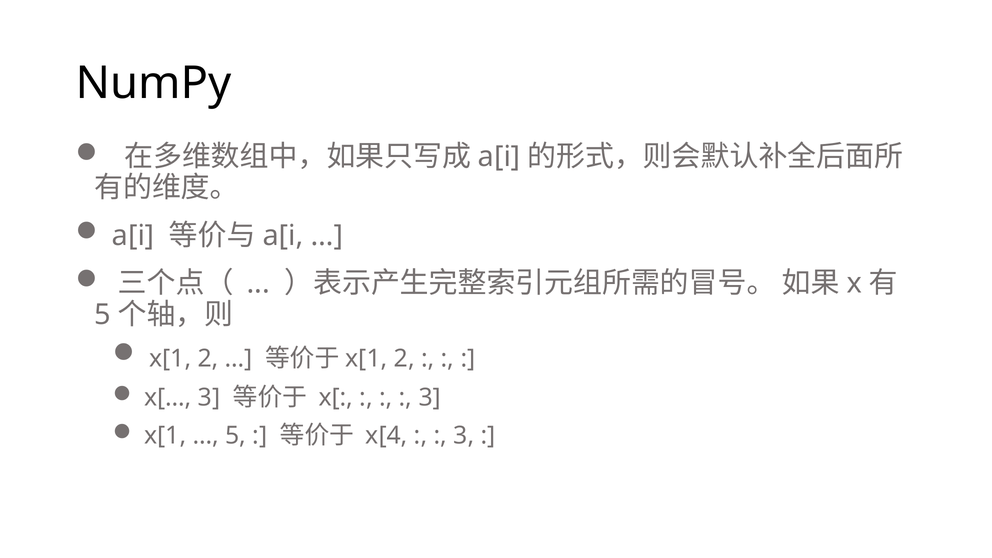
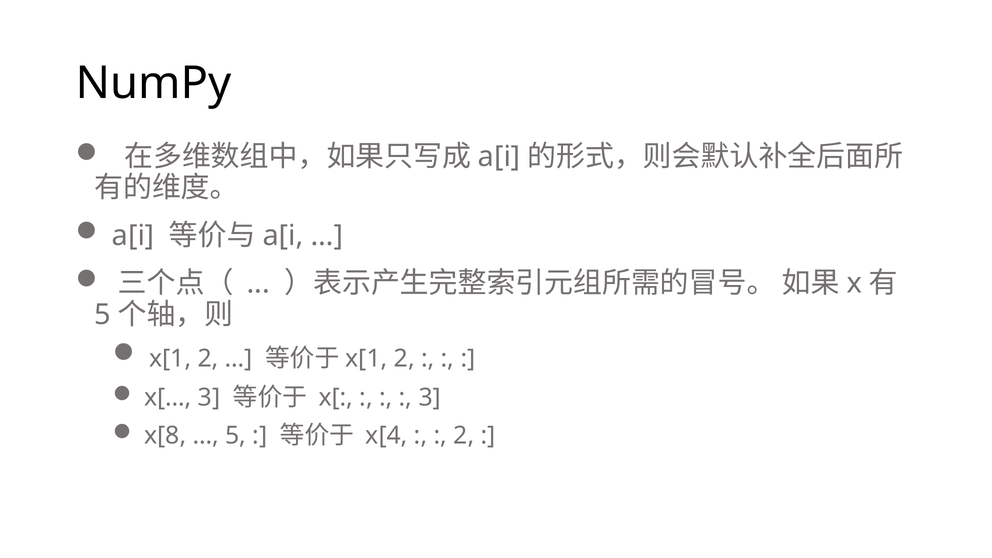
x[1 at (165, 436): x[1 -> x[8
3 at (464, 436): 3 -> 2
